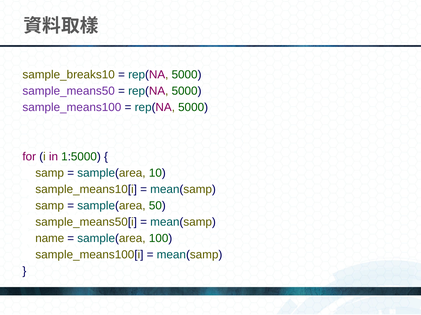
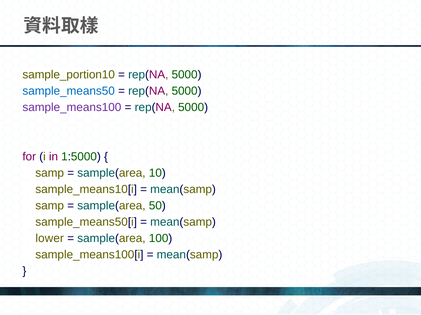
sample_breaks10: sample_breaks10 -> sample_portion10
sample_means50 colour: purple -> blue
name: name -> lower
